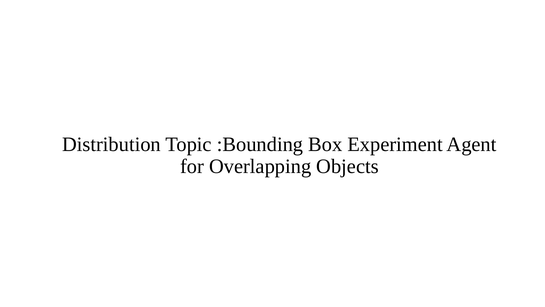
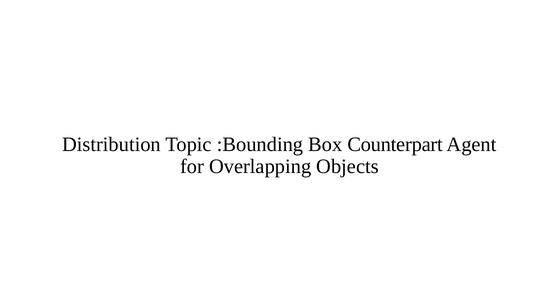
Experiment: Experiment -> Counterpart
